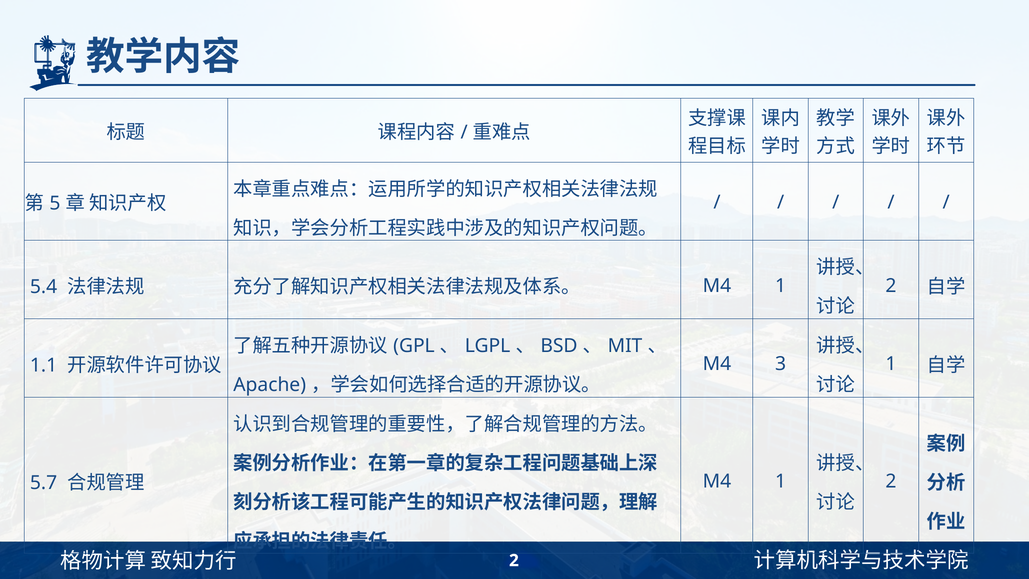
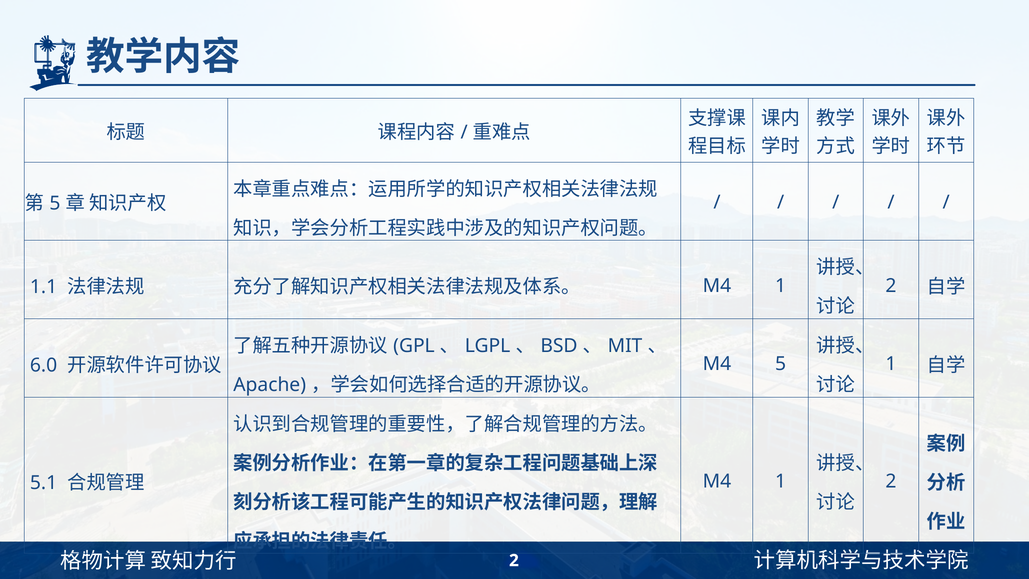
5.4: 5.4 -> 1.1
M4 3: 3 -> 5
1.1: 1.1 -> 6.0
5.7: 5.7 -> 5.1
